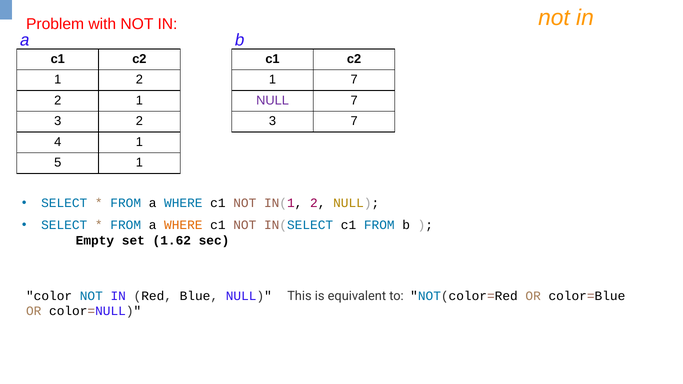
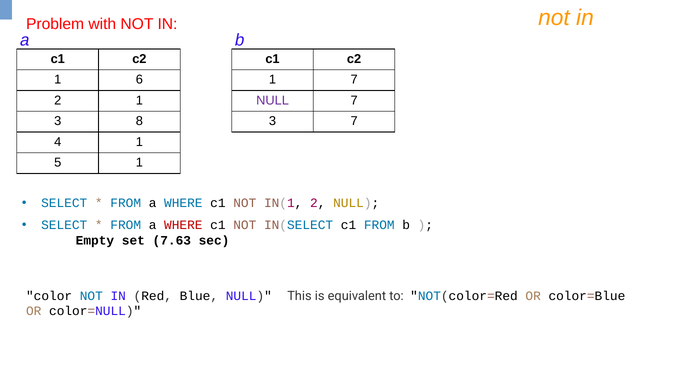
1 2: 2 -> 6
3 2: 2 -> 8
WHERE at (183, 225) colour: orange -> red
1.62: 1.62 -> 7.63
